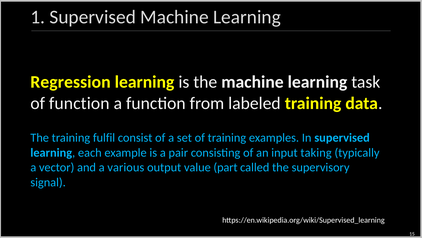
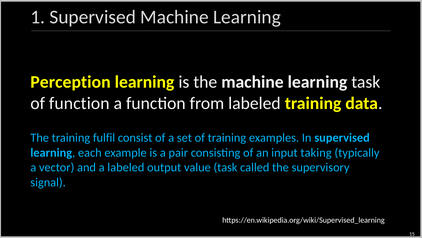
Regression: Regression -> Perception
a various: various -> labeled
value part: part -> task
